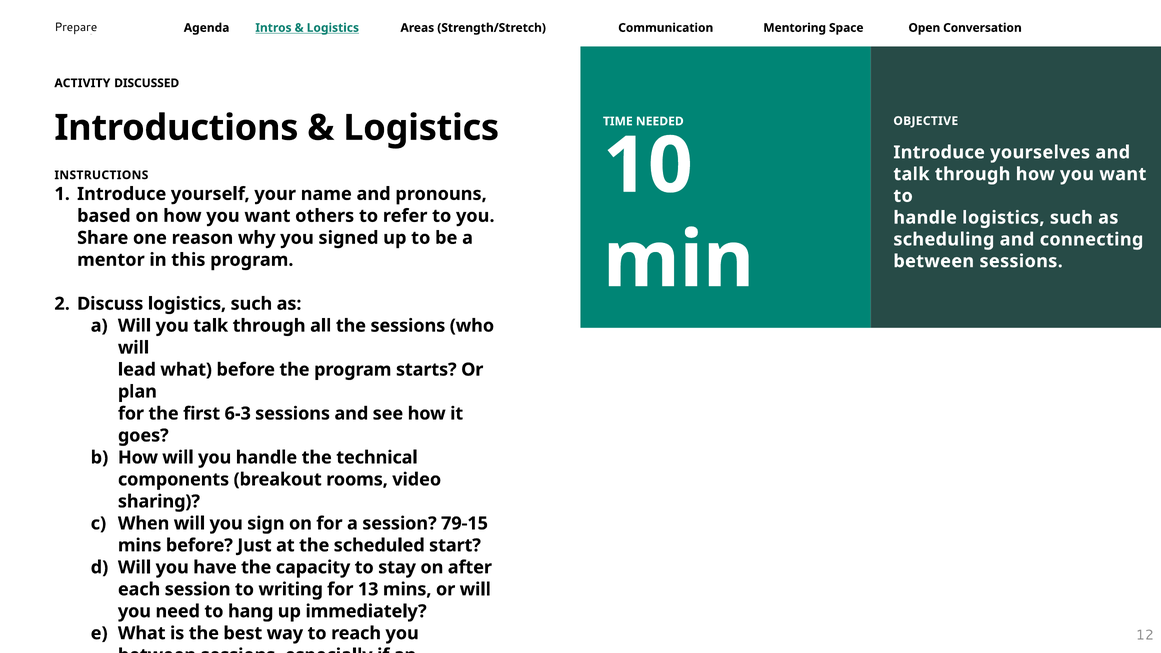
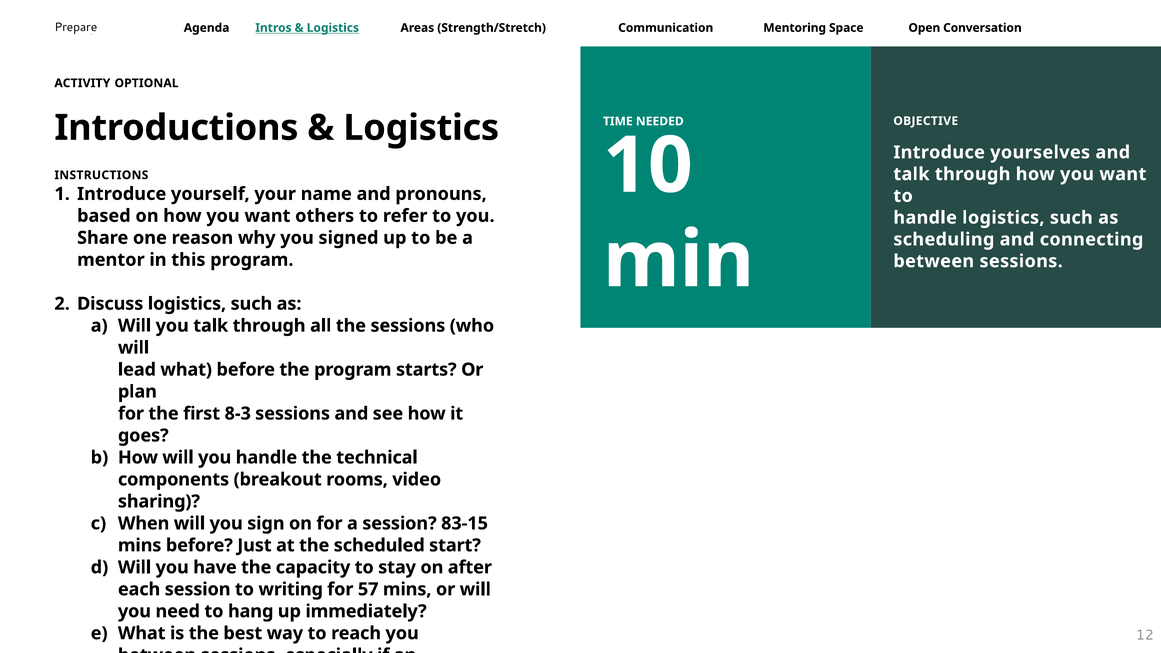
DISCUSSED: DISCUSSED -> OPTIONAL
6-3: 6-3 -> 8-3
79-15: 79-15 -> 83-15
13: 13 -> 57
